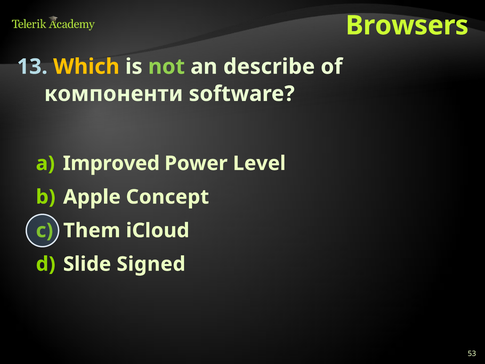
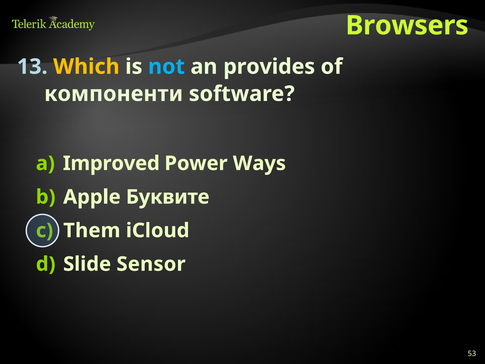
not colour: light green -> light blue
describe: describe -> provides
Level: Level -> Ways
Concept: Concept -> Буквите
Signed: Signed -> Sensor
